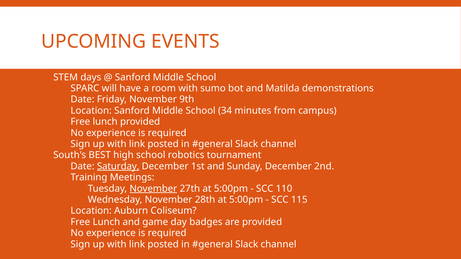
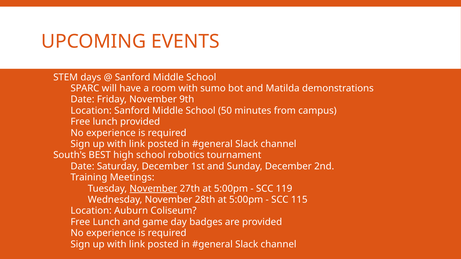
34: 34 -> 50
Saturday underline: present -> none
110: 110 -> 119
